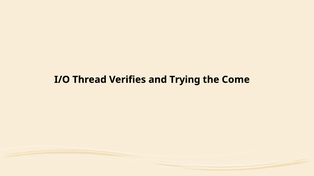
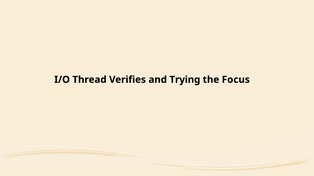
Come: Come -> Focus
